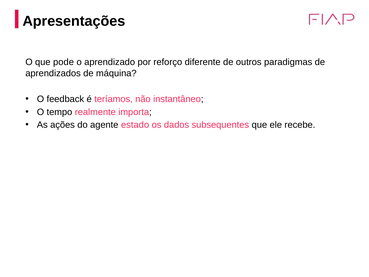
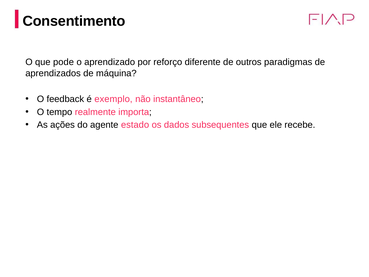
Apresentações: Apresentações -> Consentimento
teríamos: teríamos -> exemplo
